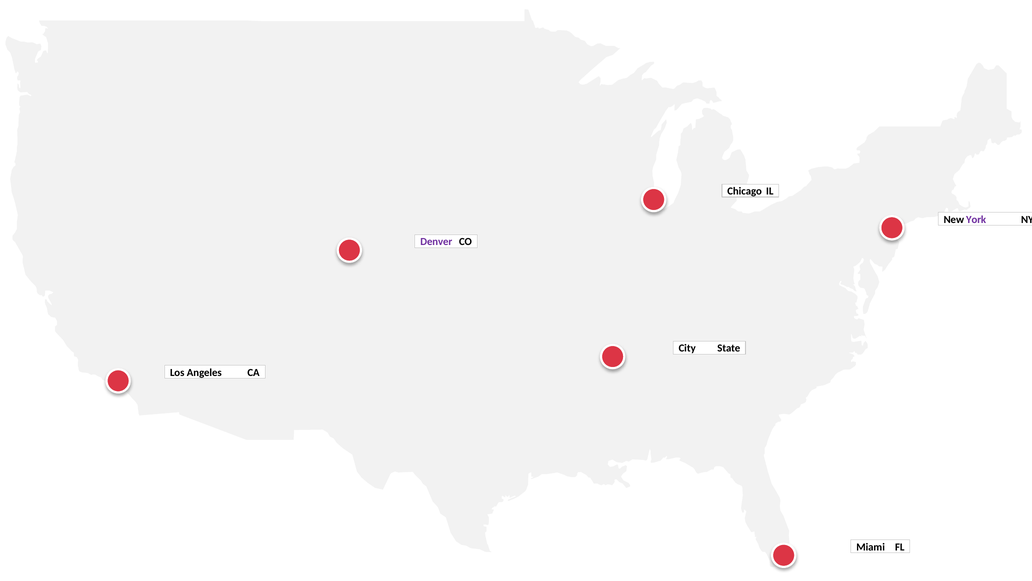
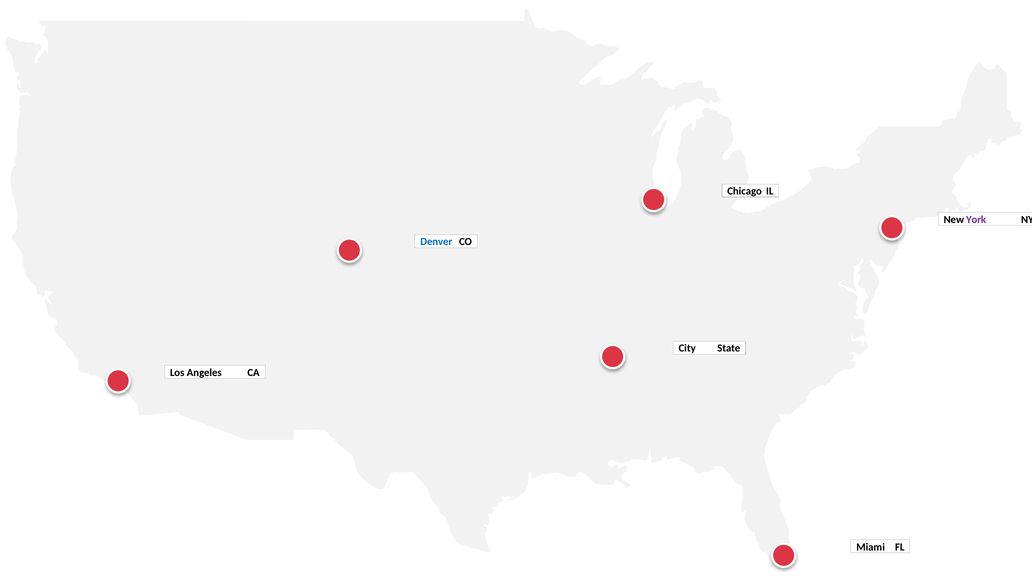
Denver colour: purple -> blue
